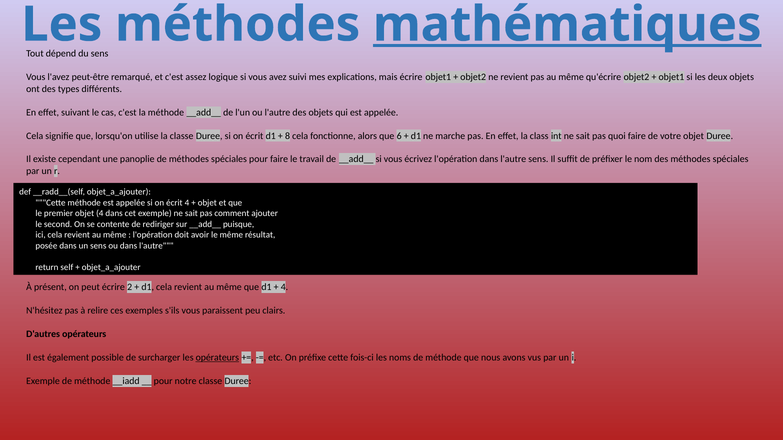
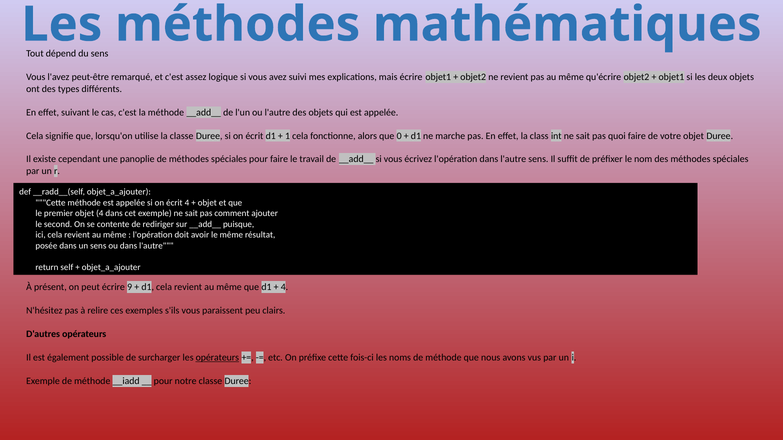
mathématiques underline: present -> none
8: 8 -> 1
6: 6 -> 0
2: 2 -> 9
